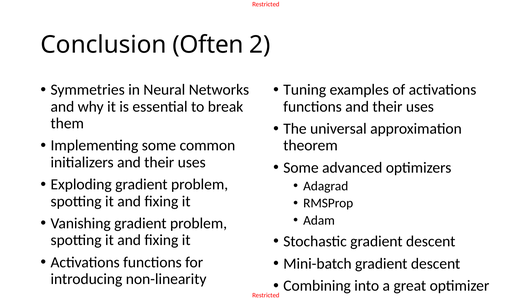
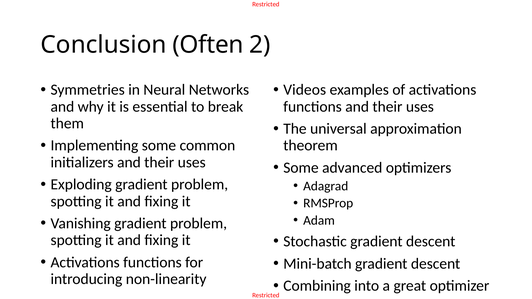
Tuning: Tuning -> Videos
